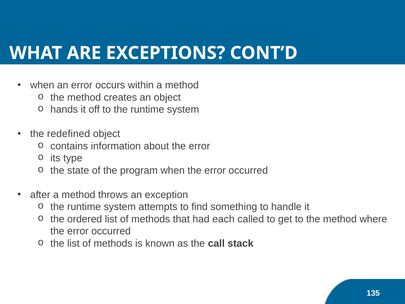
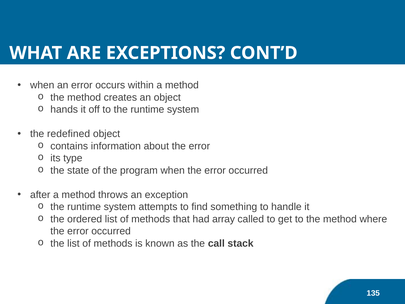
each: each -> array
